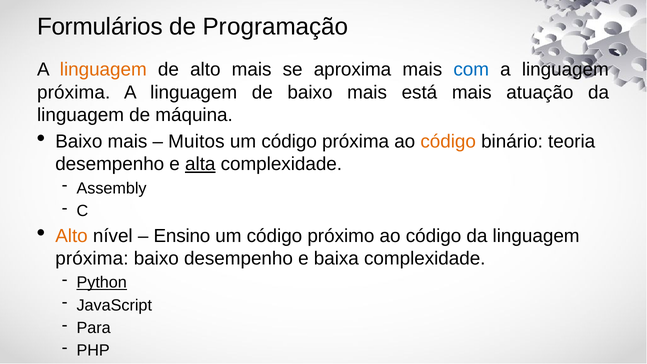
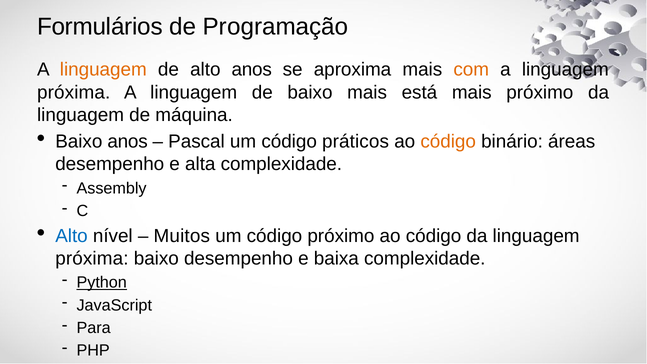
alto mais: mais -> anos
com colour: blue -> orange
mais atuação: atuação -> próximo
mais at (127, 141): mais -> anos
Muitos: Muitos -> Pascal
código próxima: próxima -> práticos
teoria: teoria -> áreas
alta underline: present -> none
Alto at (72, 236) colour: orange -> blue
Ensino: Ensino -> Muitos
